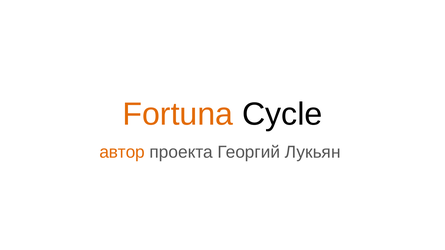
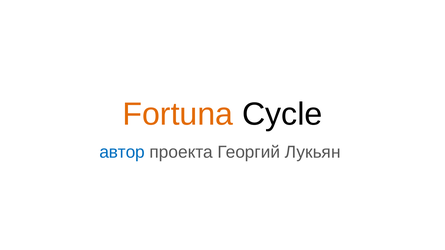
автор colour: orange -> blue
